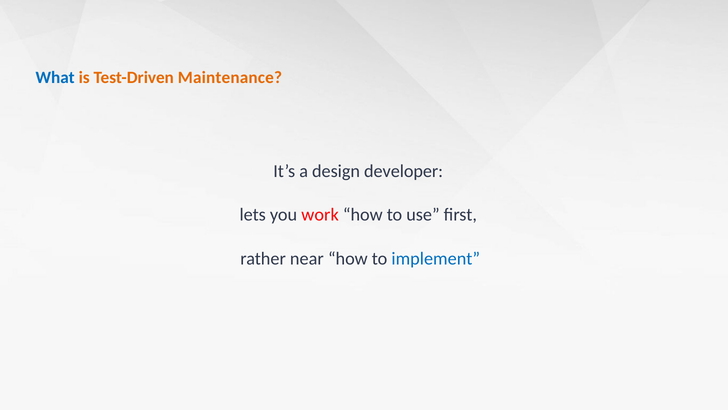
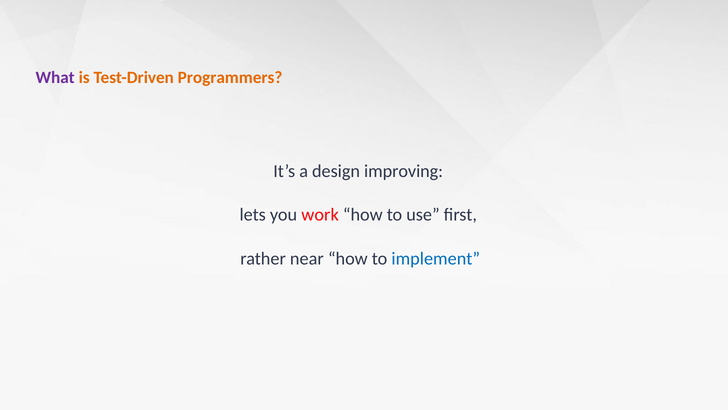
What colour: blue -> purple
Maintenance: Maintenance -> Programmers
developer: developer -> improving
